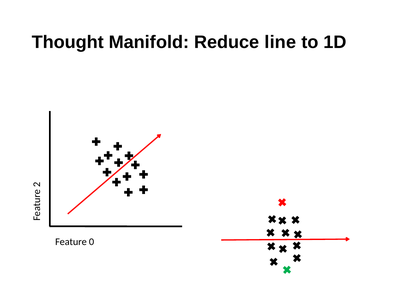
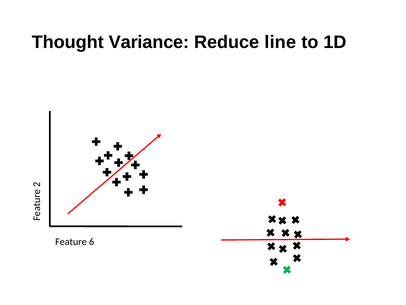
Manifold: Manifold -> Variance
0: 0 -> 6
